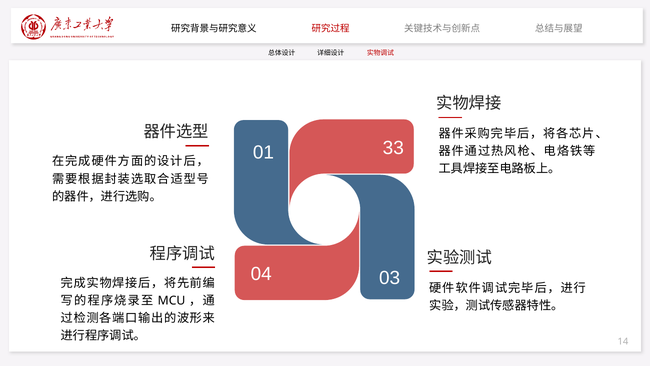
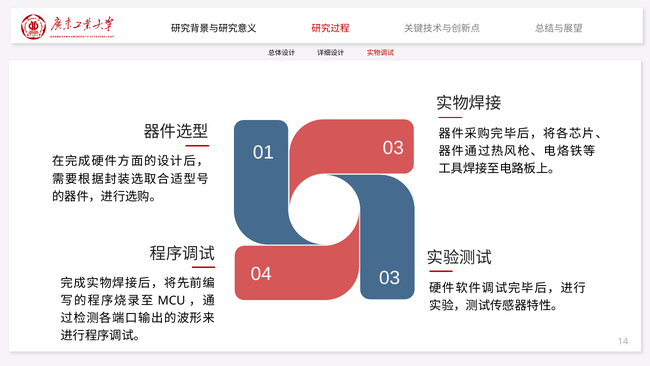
01 33: 33 -> 03
